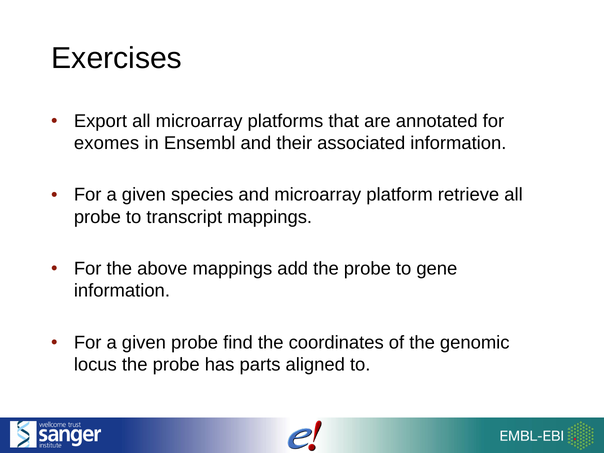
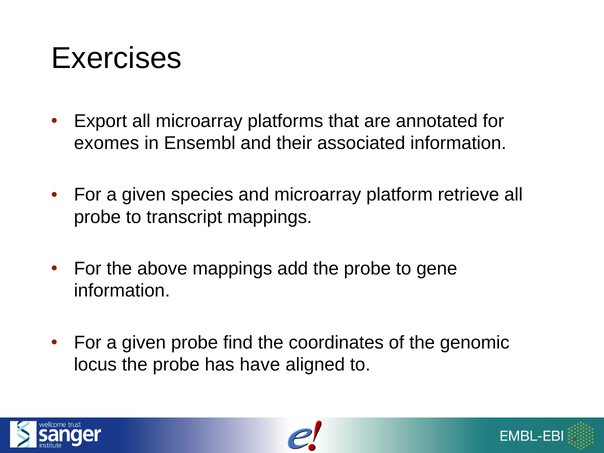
parts: parts -> have
